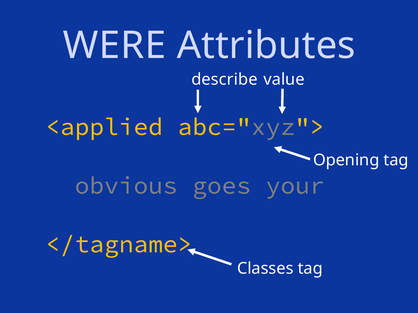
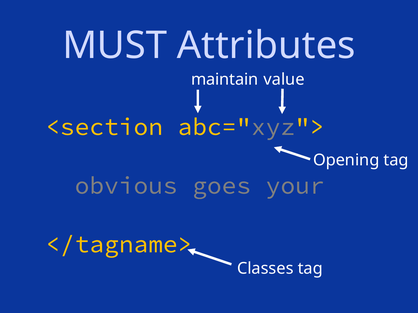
WERE: WERE -> MUST
describe: describe -> maintain
<applied: <applied -> <section
